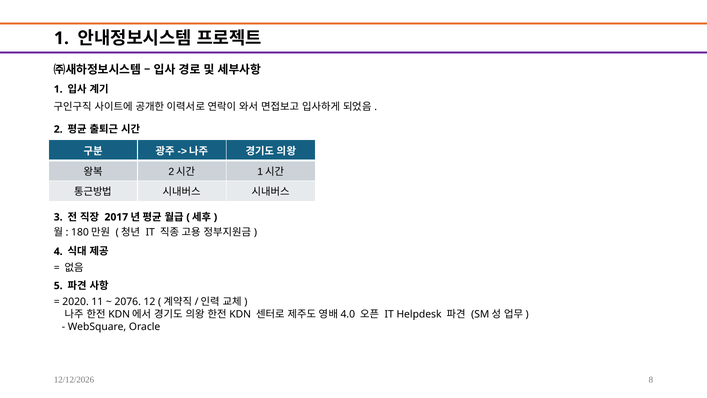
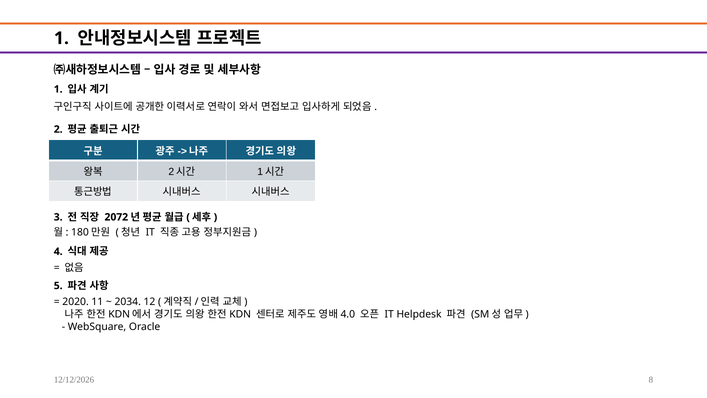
2017: 2017 -> 2072
2076: 2076 -> 2034
